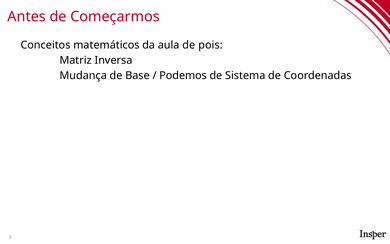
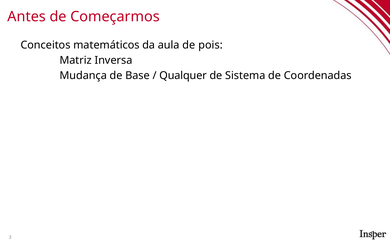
Podemos: Podemos -> Qualquer
